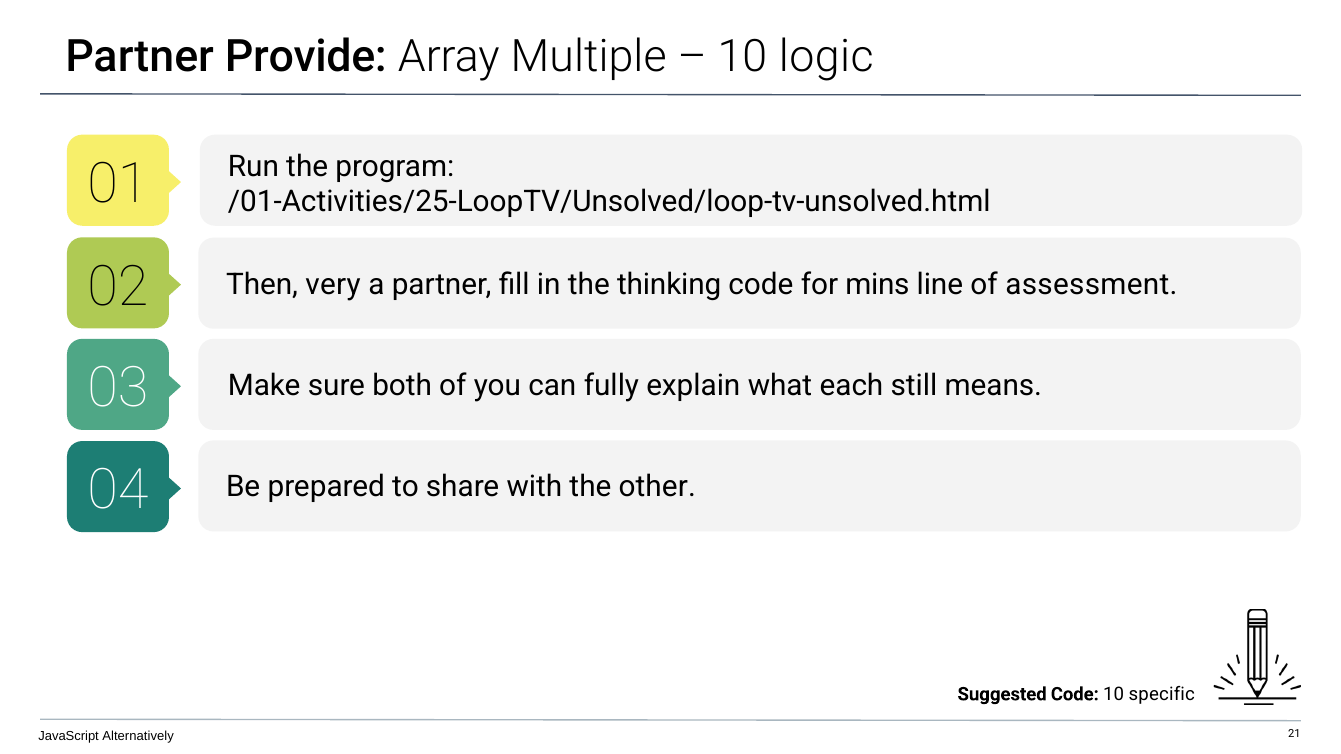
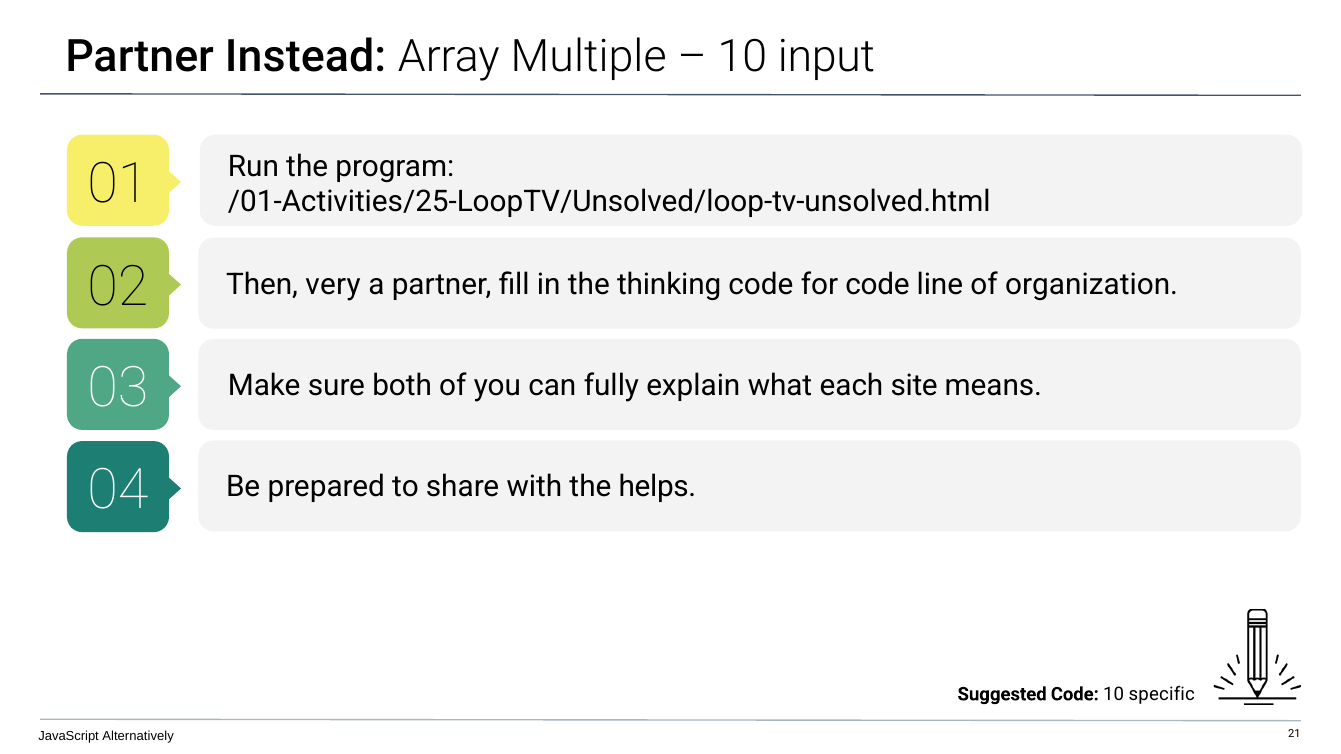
Provide: Provide -> Instead
logic: logic -> input
for mins: mins -> code
assessment: assessment -> organization
still: still -> site
other: other -> helps
